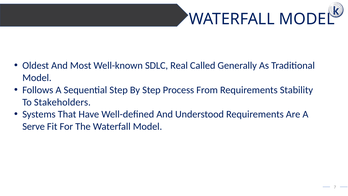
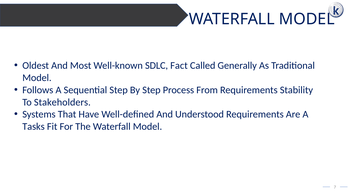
Real: Real -> Fact
Serve: Serve -> Tasks
